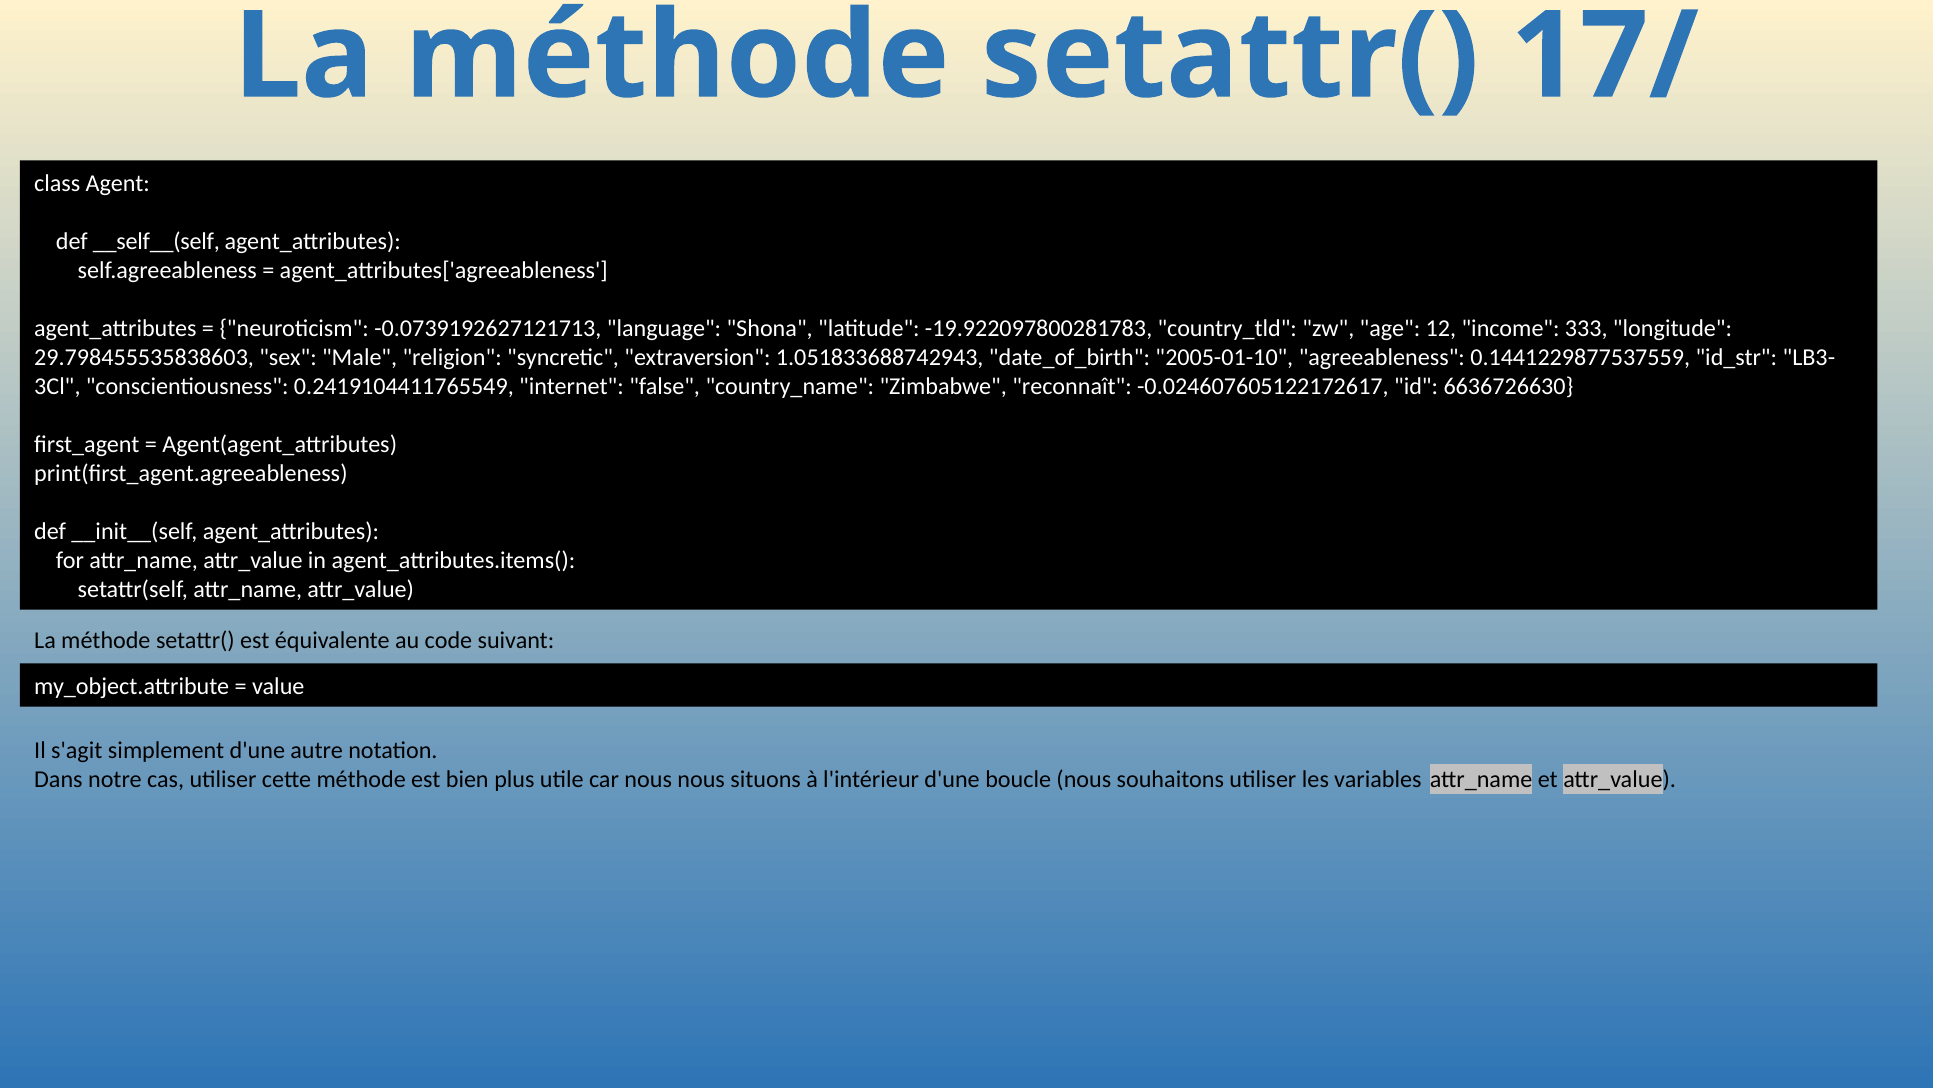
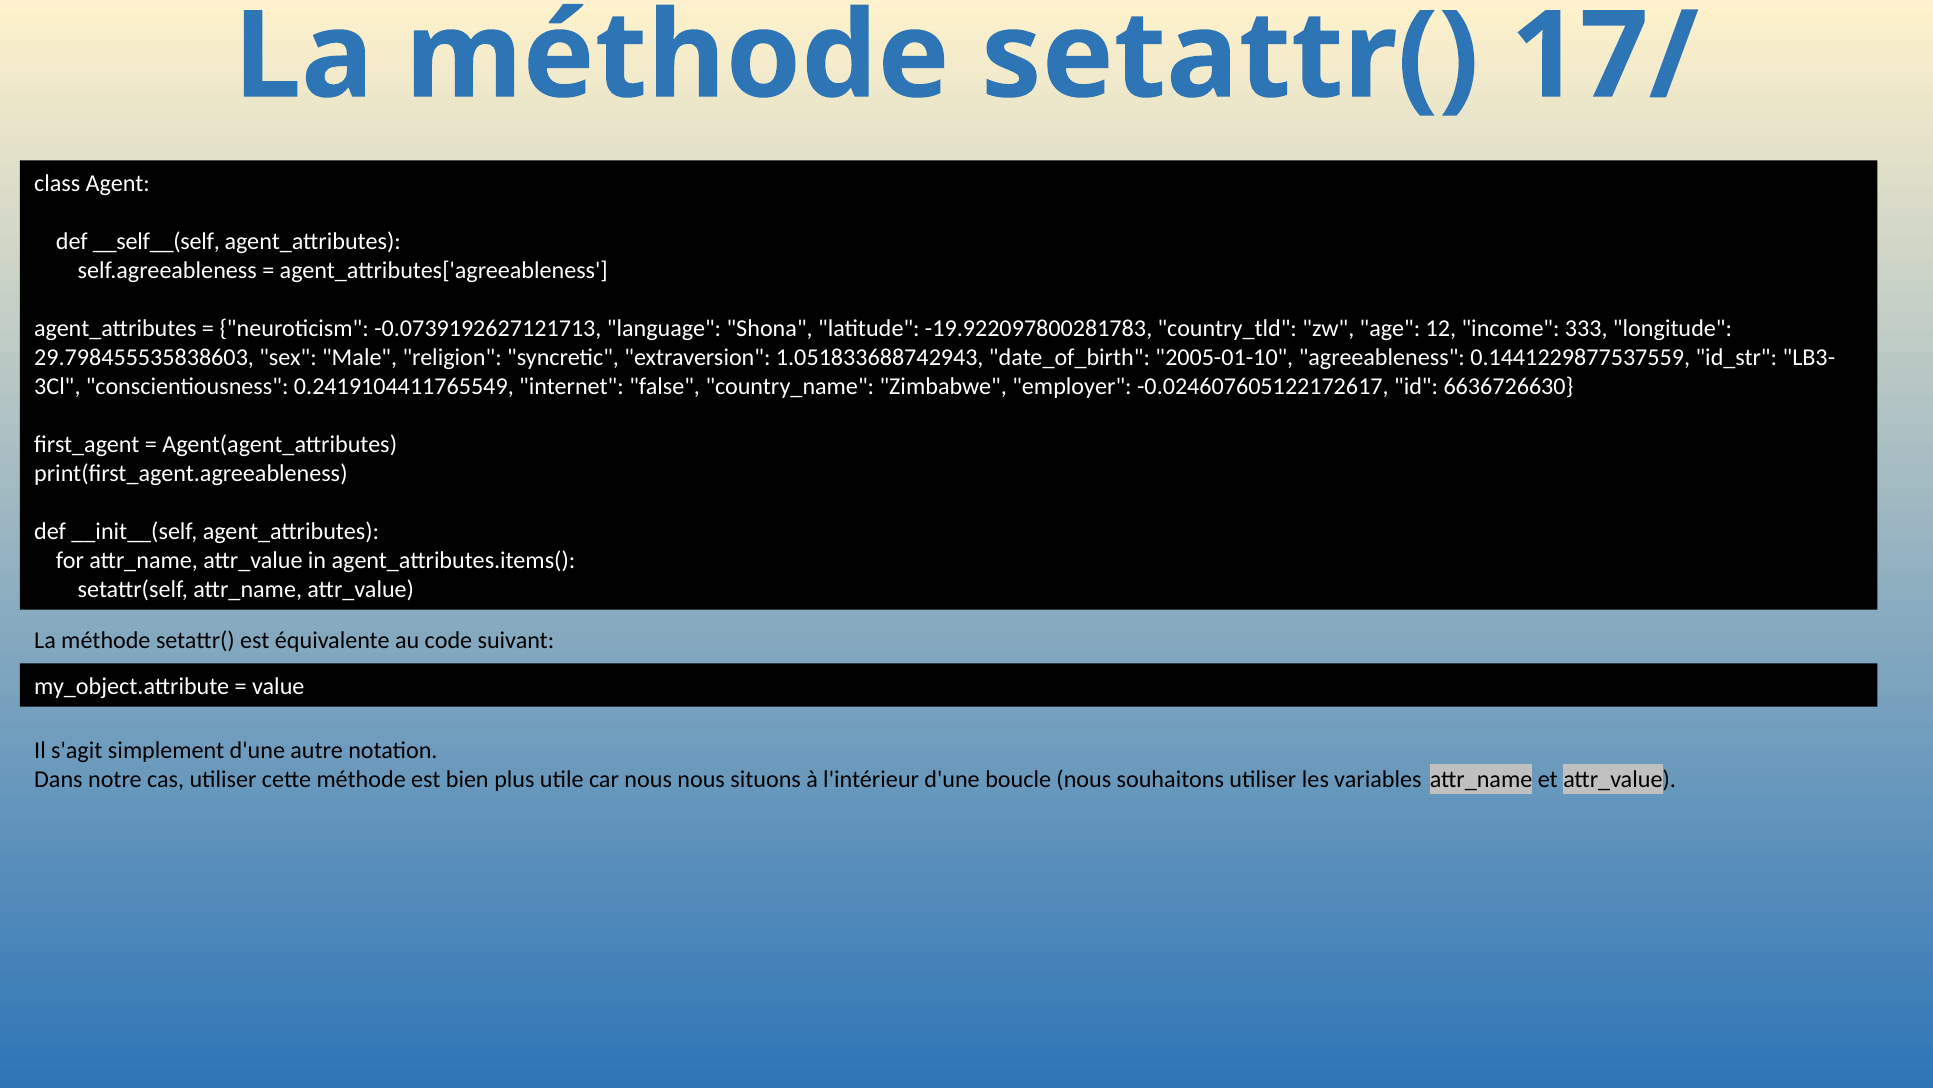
reconnaît: reconnaît -> employer
